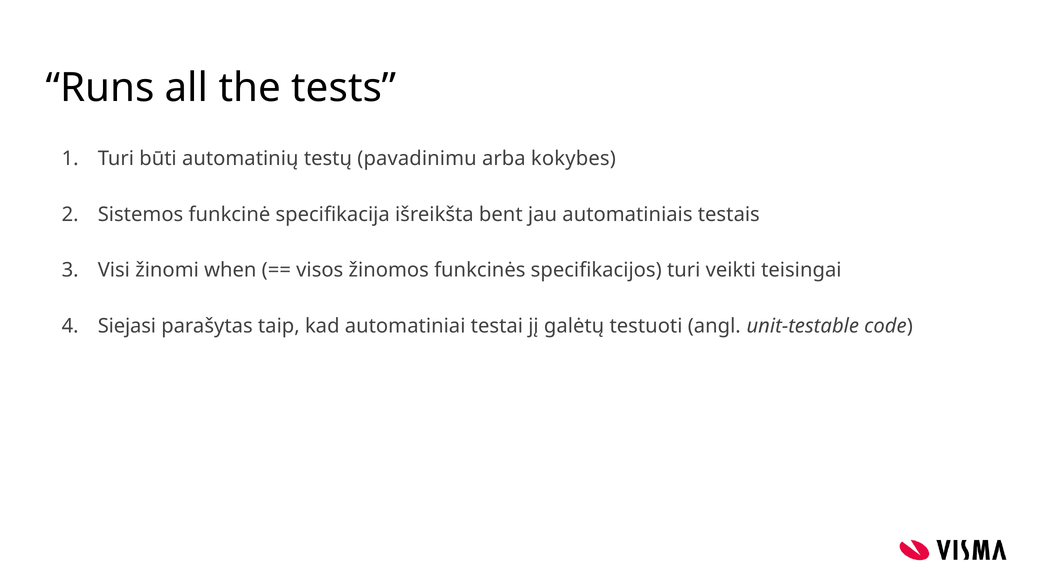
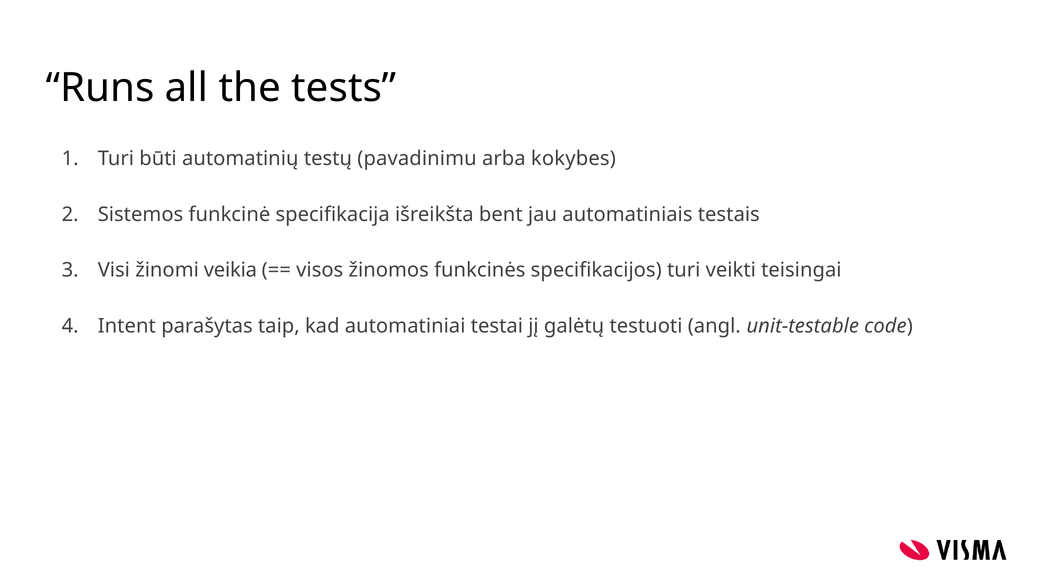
when: when -> veikia
Siejasi: Siejasi -> Intent
